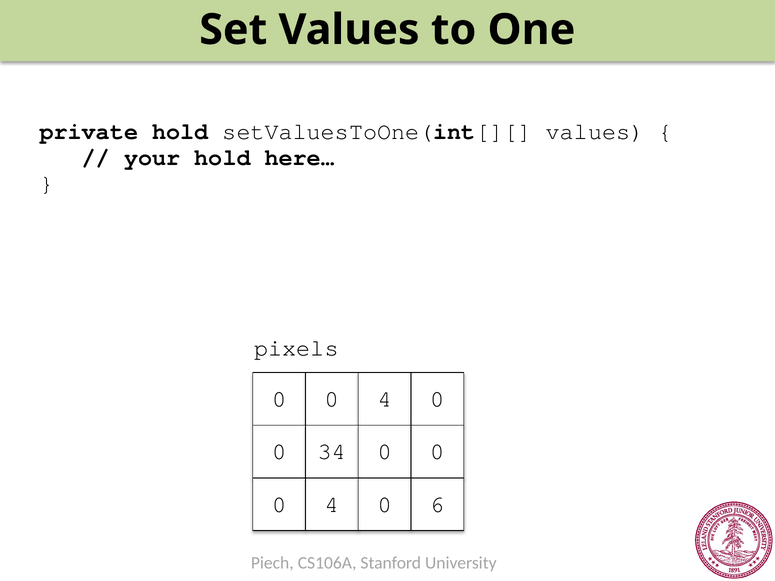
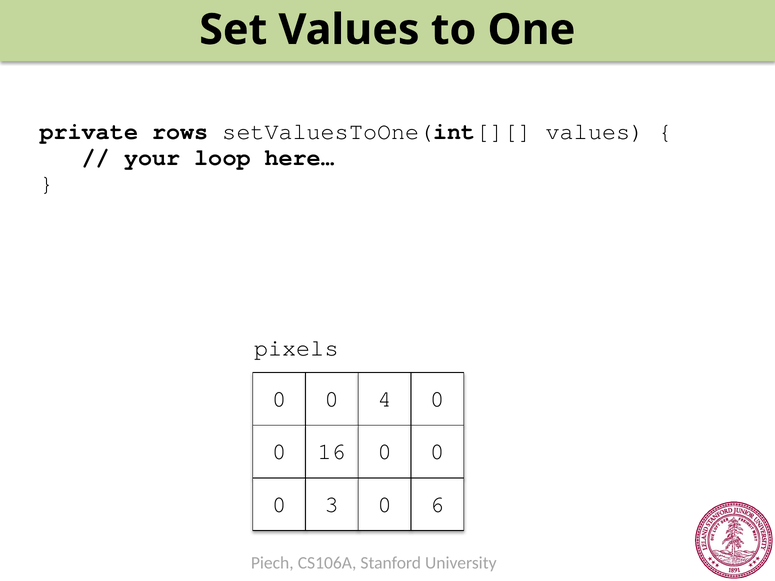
private hold: hold -> rows
your hold: hold -> loop
34: 34 -> 16
4 at (332, 505): 4 -> 3
